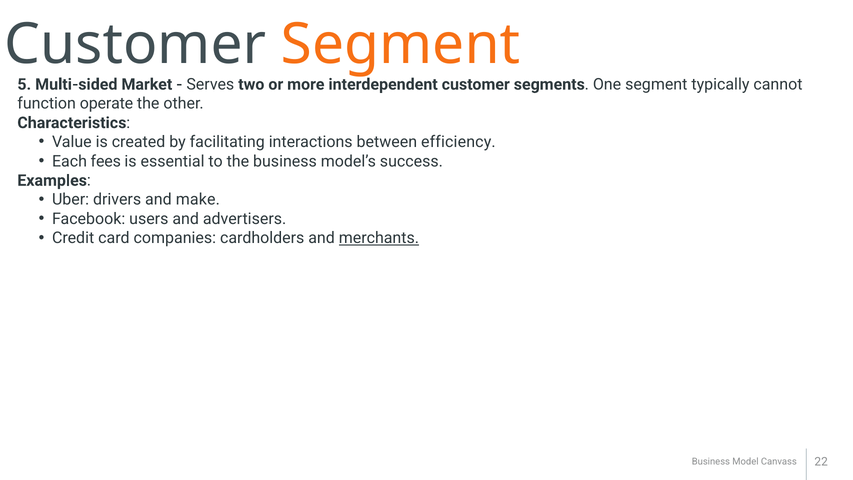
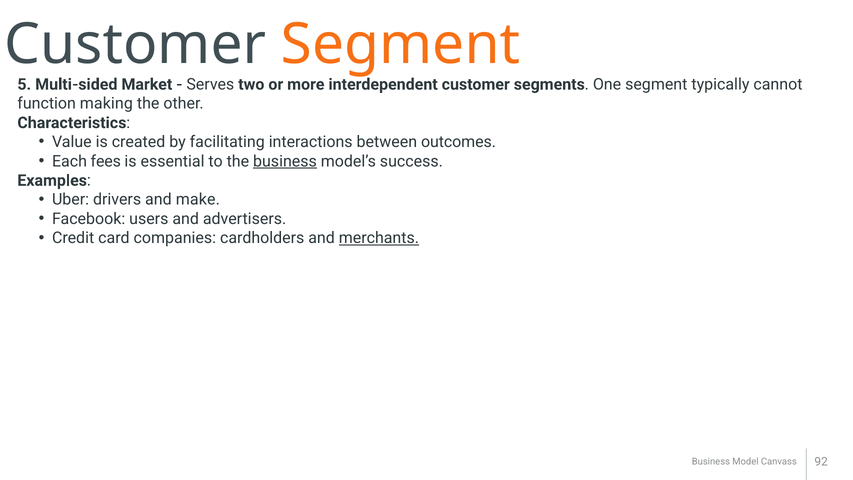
operate: operate -> making
efficiency: efficiency -> outcomes
business at (285, 161) underline: none -> present
22: 22 -> 92
